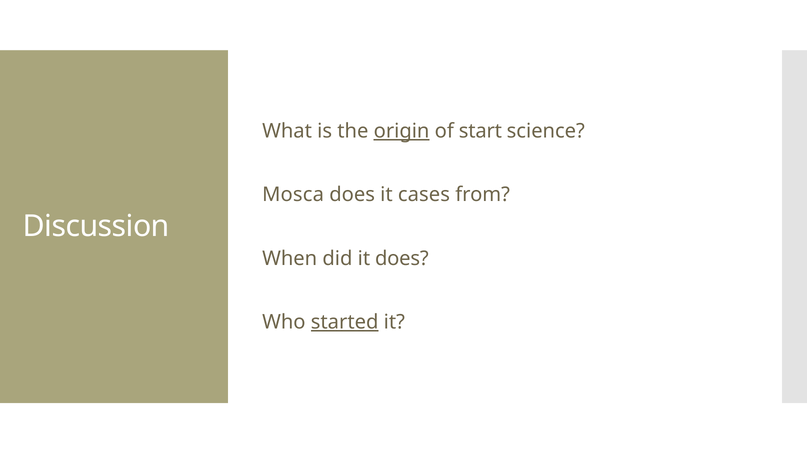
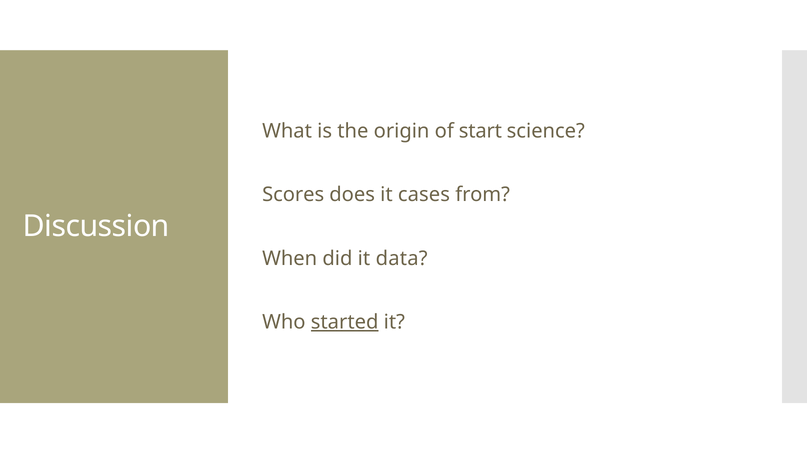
origin underline: present -> none
Mosca: Mosca -> Scores
it does: does -> data
